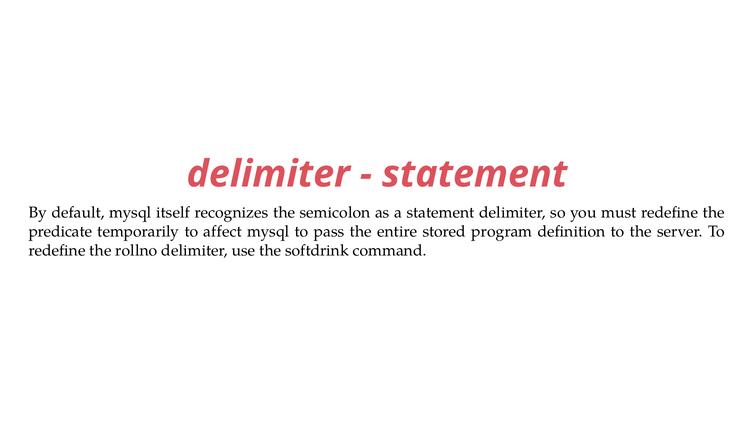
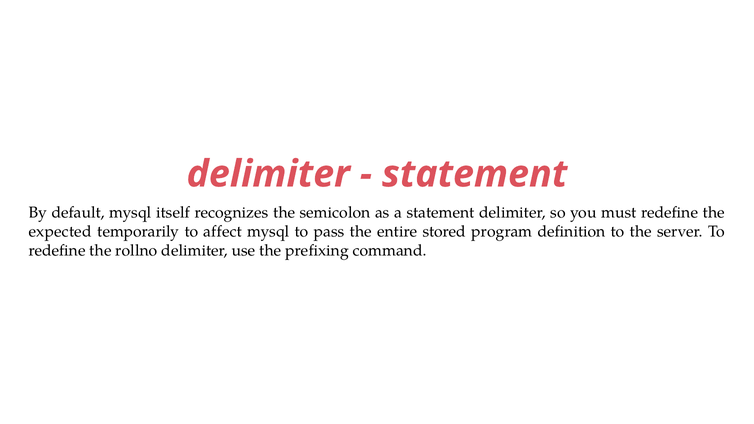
predicate: predicate -> expected
softdrink: softdrink -> prefixing
